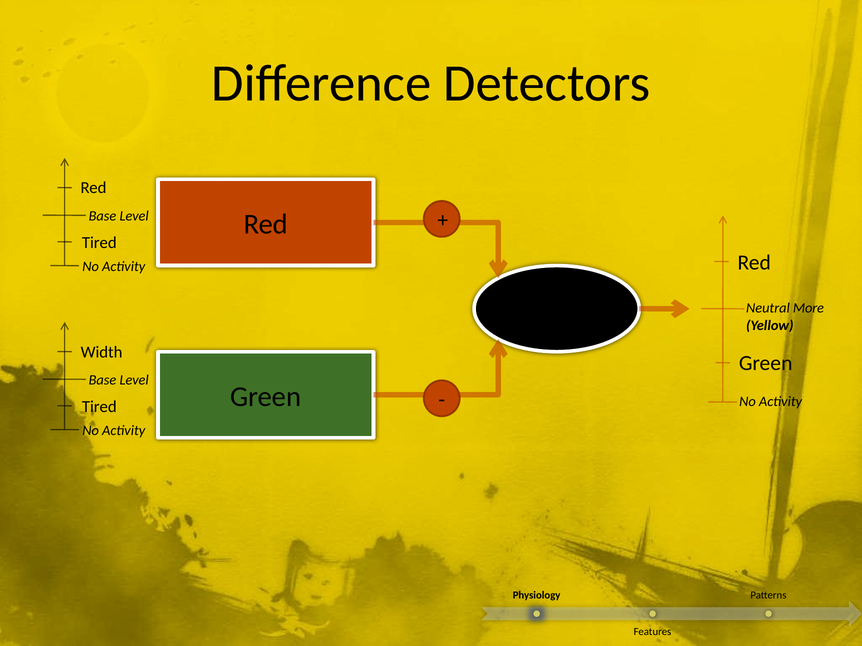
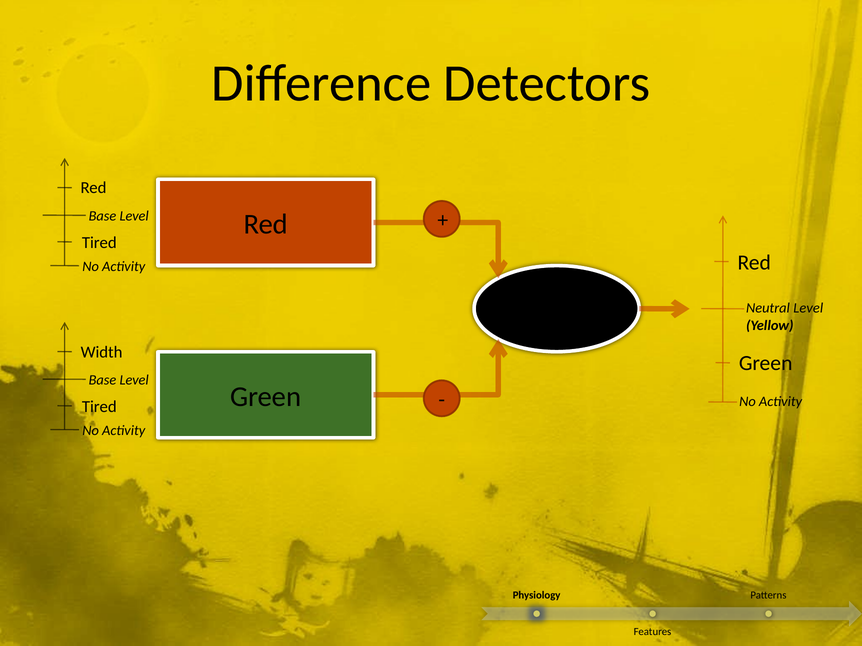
Neutral More: More -> Level
